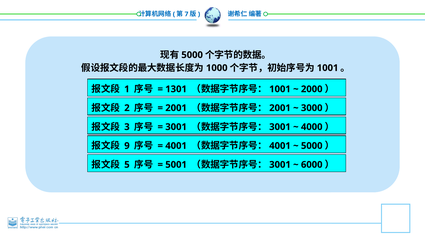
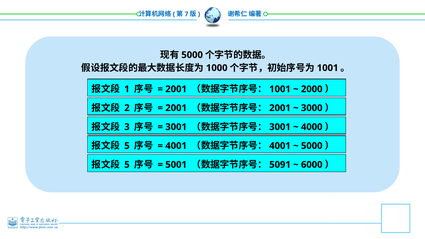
1301 at (176, 89): 1301 -> 2001
9 at (127, 146): 9 -> 5
3001 at (280, 165): 3001 -> 5091
